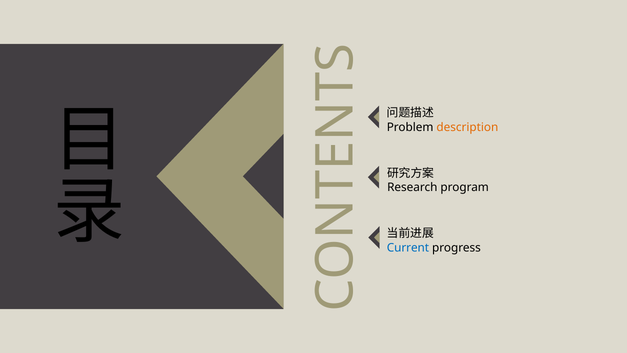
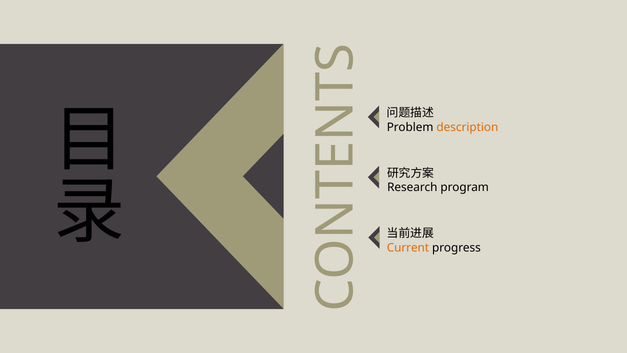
Current colour: blue -> orange
